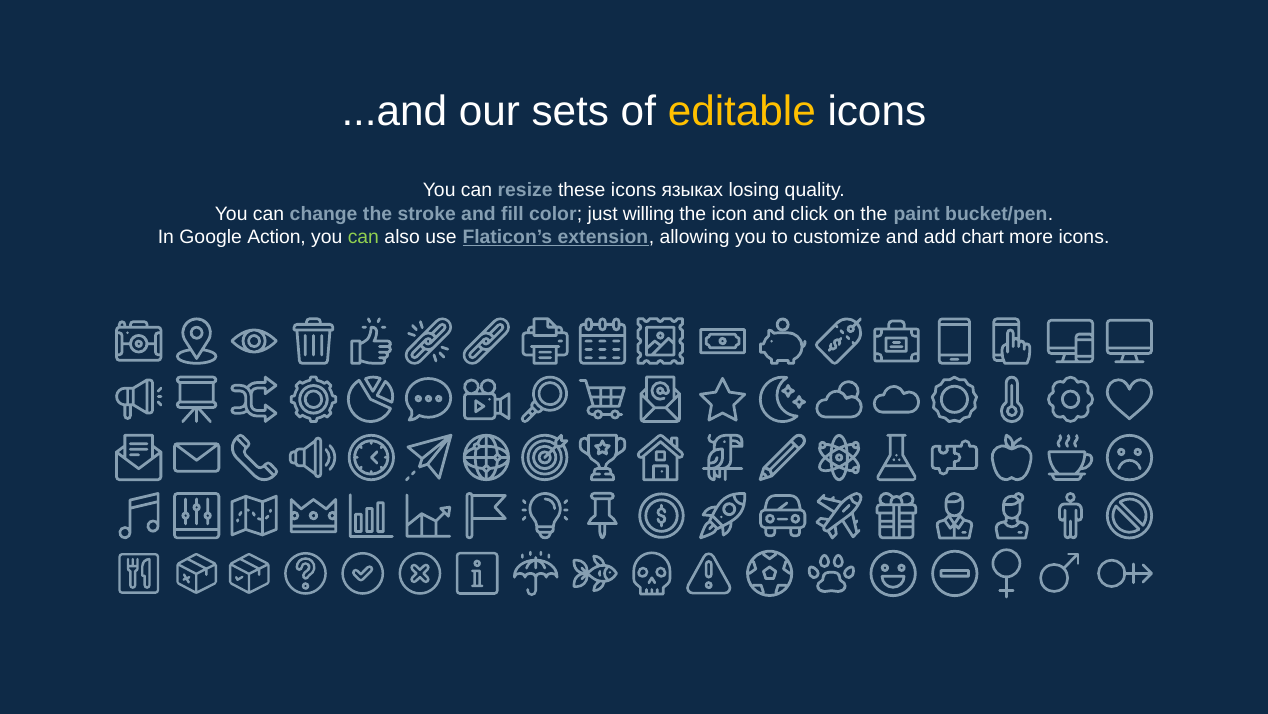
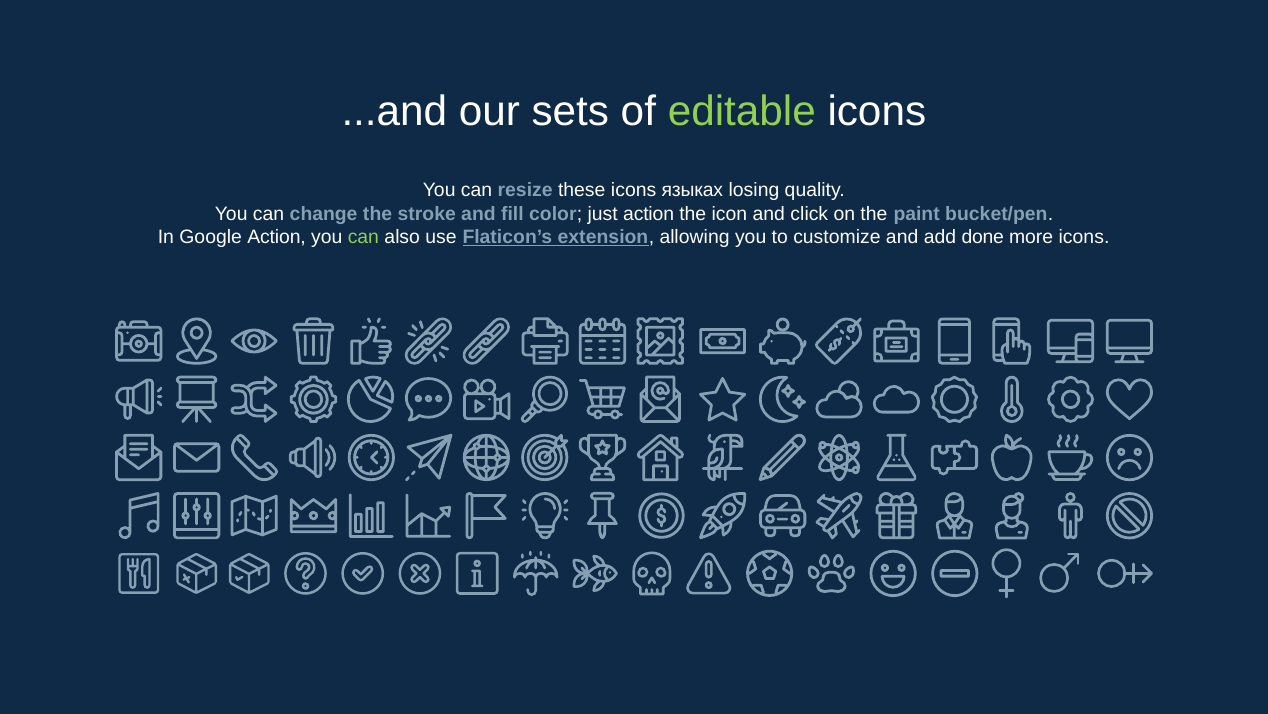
editable colour: yellow -> light green
just willing: willing -> action
chart: chart -> done
